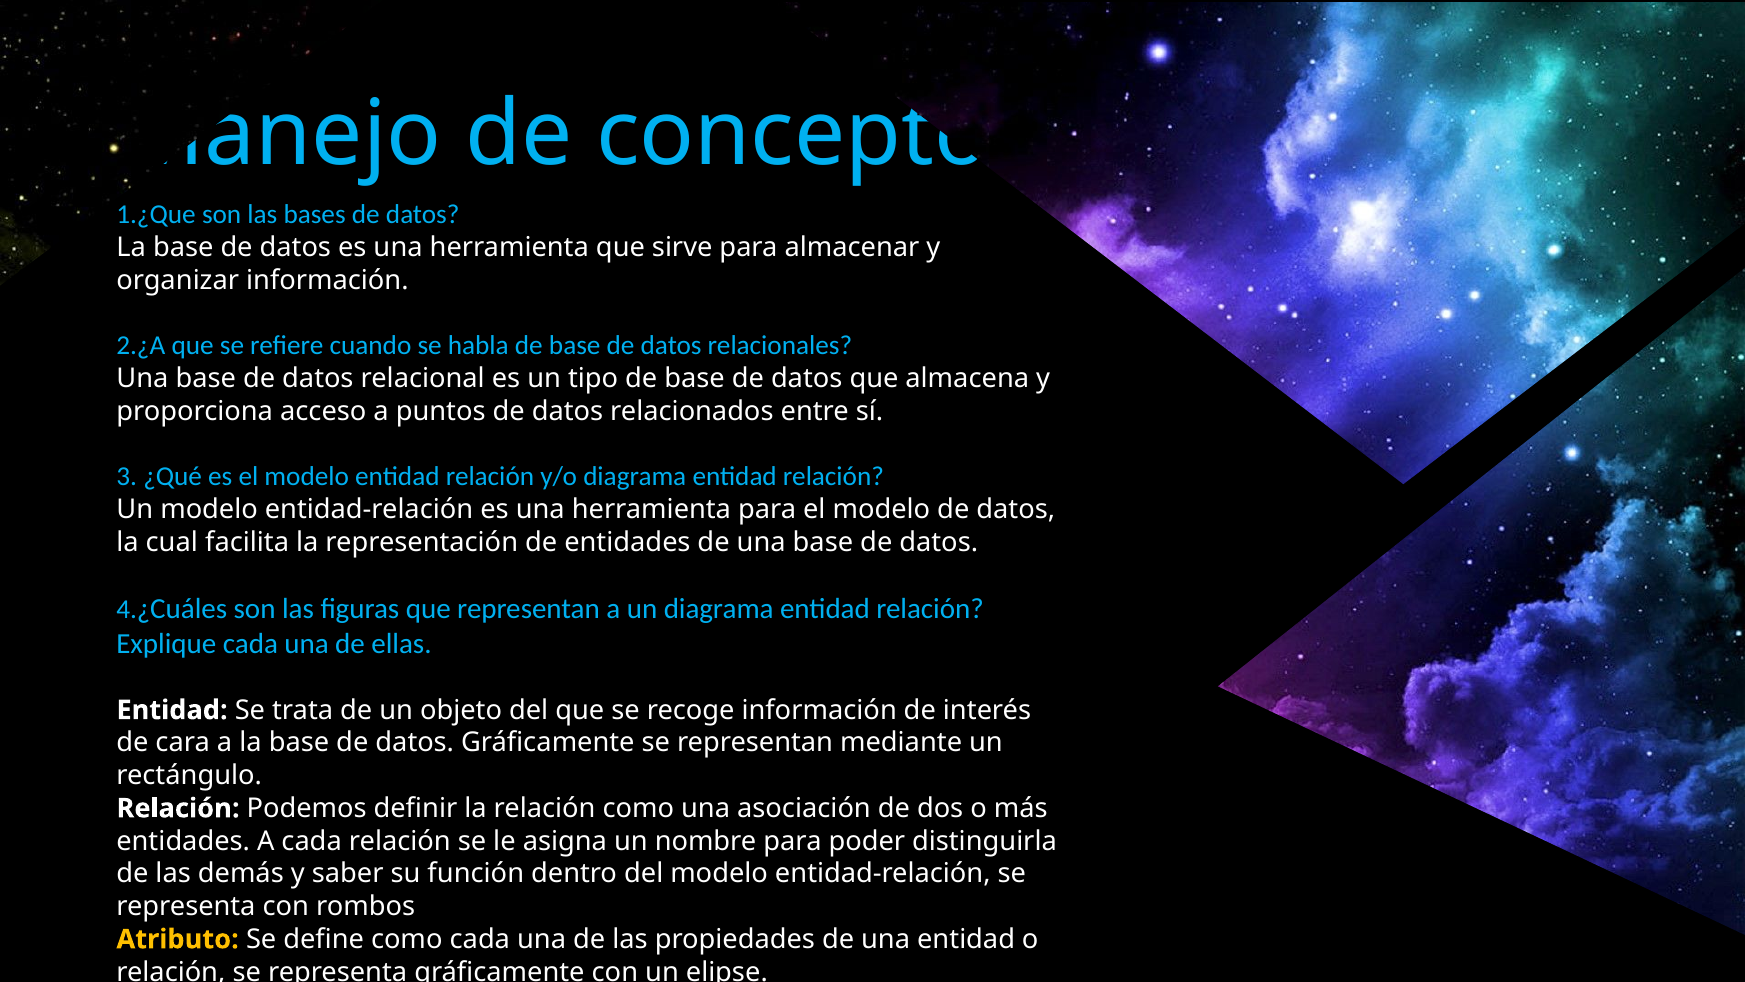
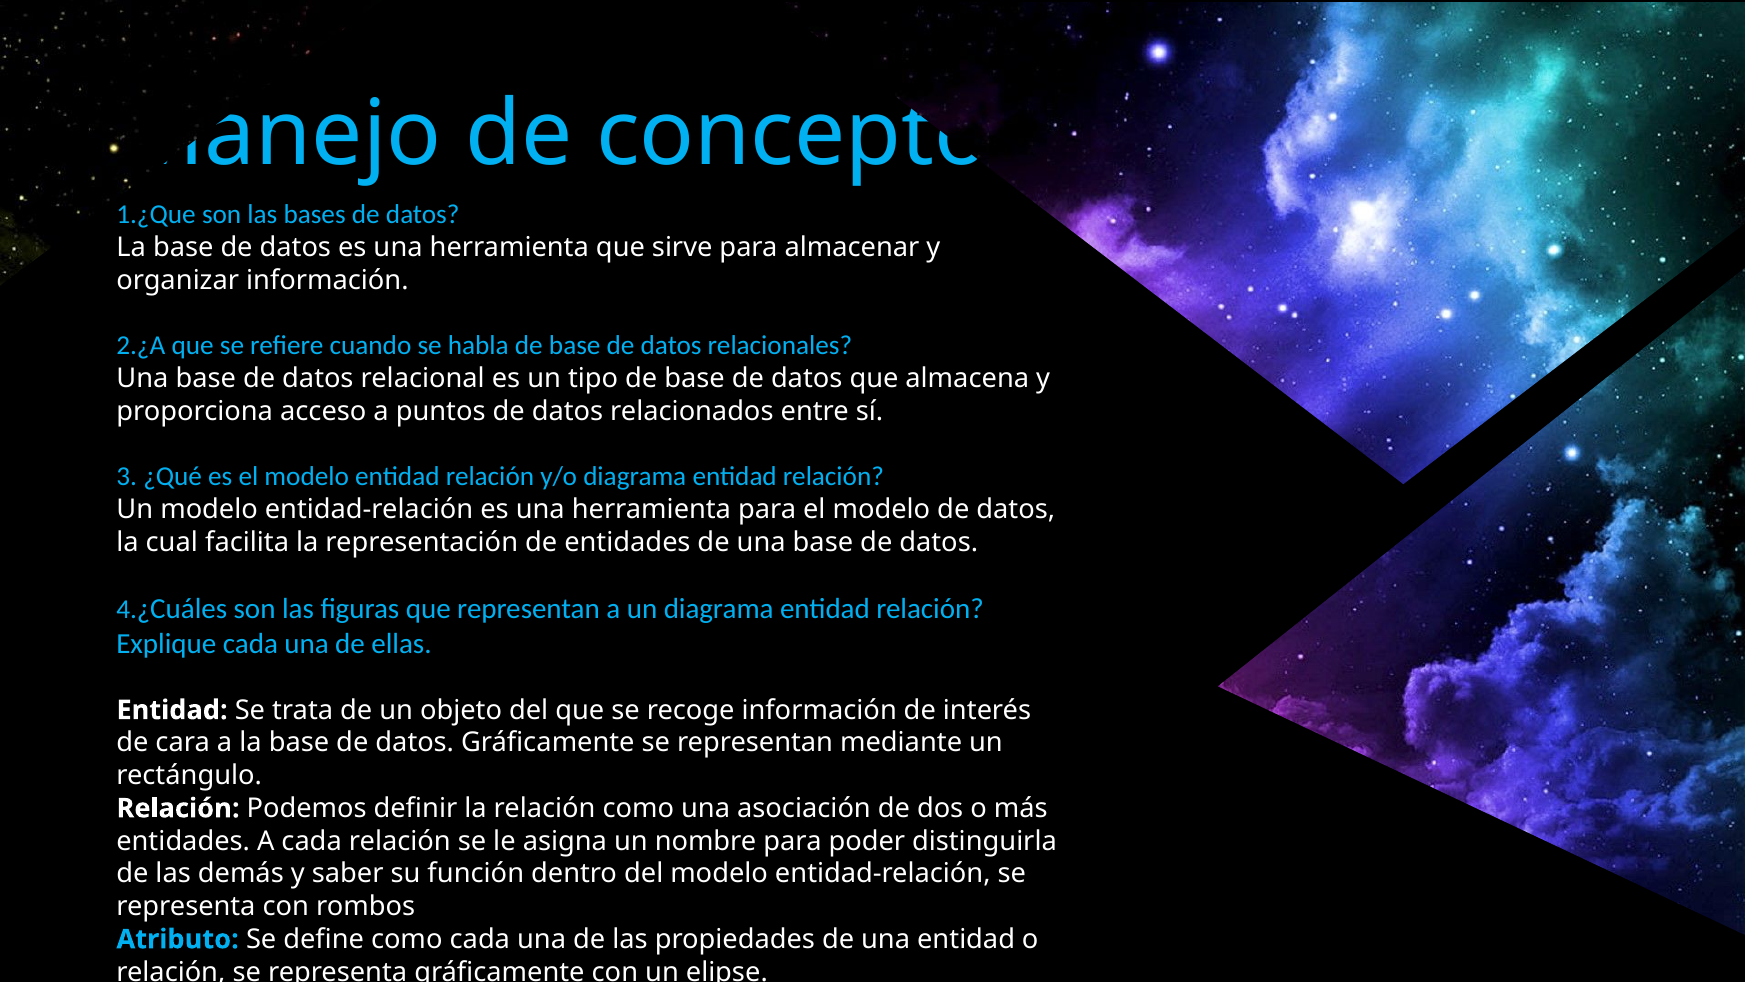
Atributo colour: yellow -> light blue
